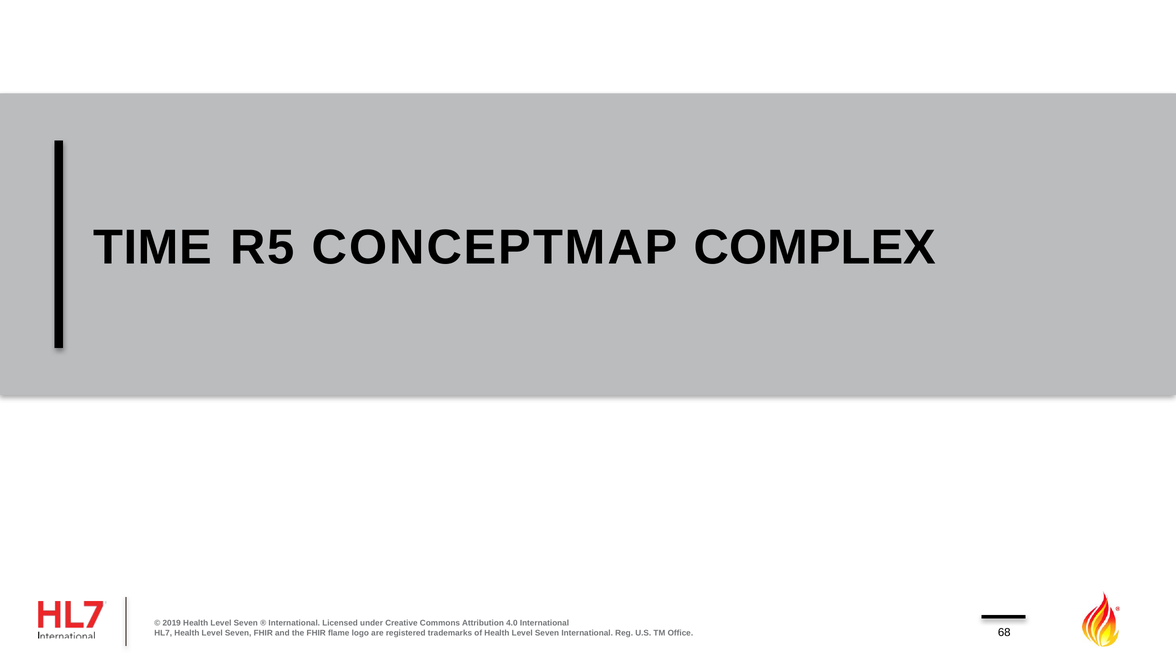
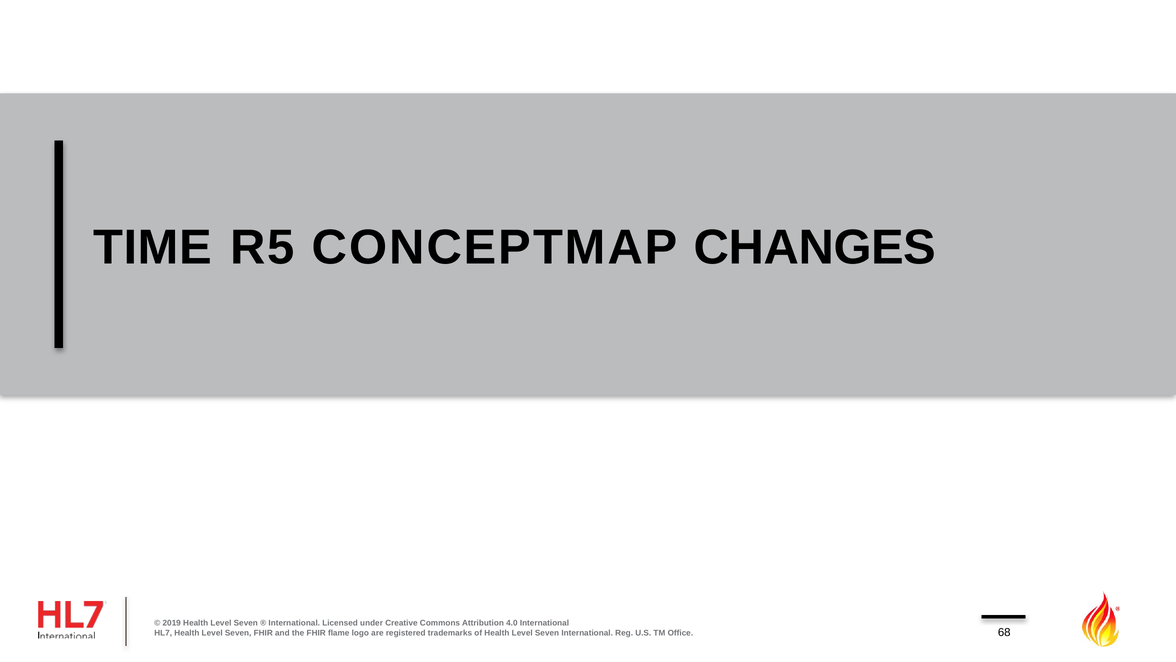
COMPLEX: COMPLEX -> CHANGES
